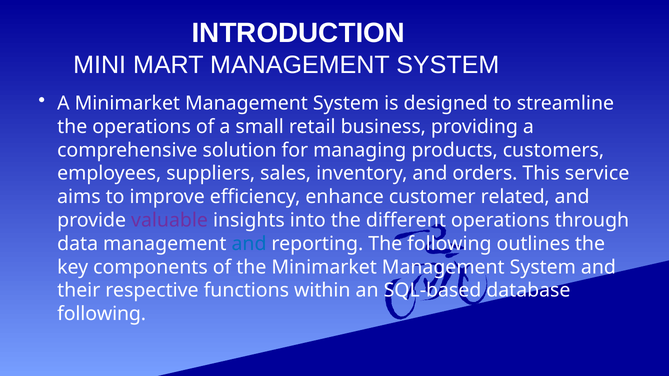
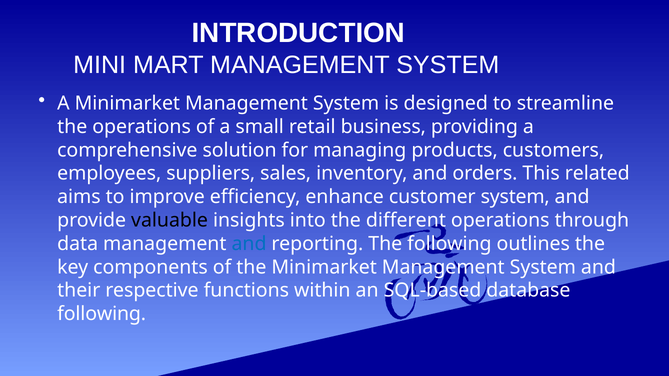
service: service -> related
customer related: related -> system
valuable colour: purple -> black
